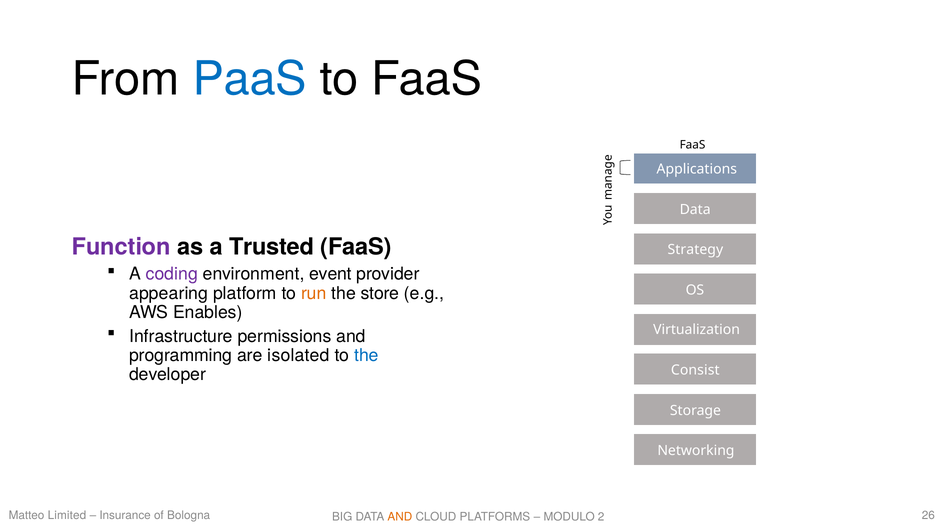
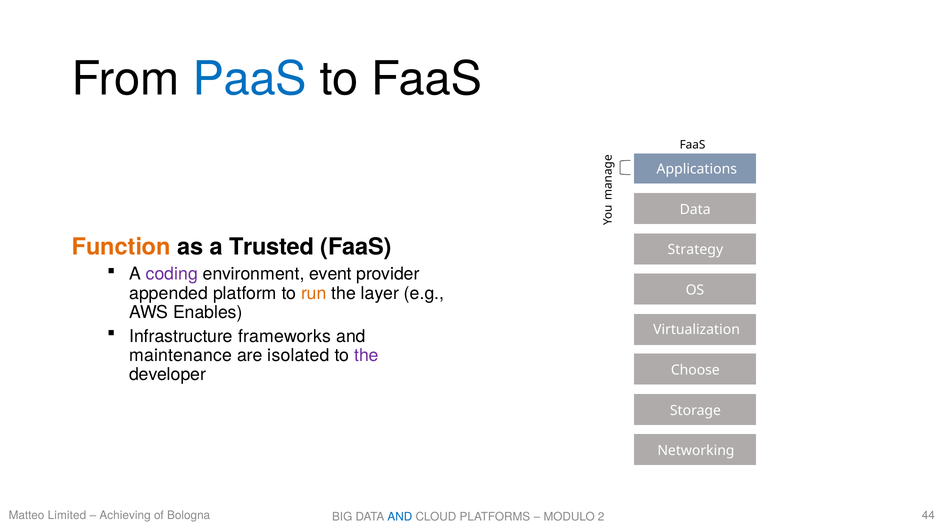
Function colour: purple -> orange
appearing: appearing -> appended
store: store -> layer
permissions: permissions -> frameworks
programming: programming -> maintenance
the at (366, 355) colour: blue -> purple
Consist: Consist -> Choose
Insurance: Insurance -> Achieving
26: 26 -> 44
AND at (400, 517) colour: orange -> blue
